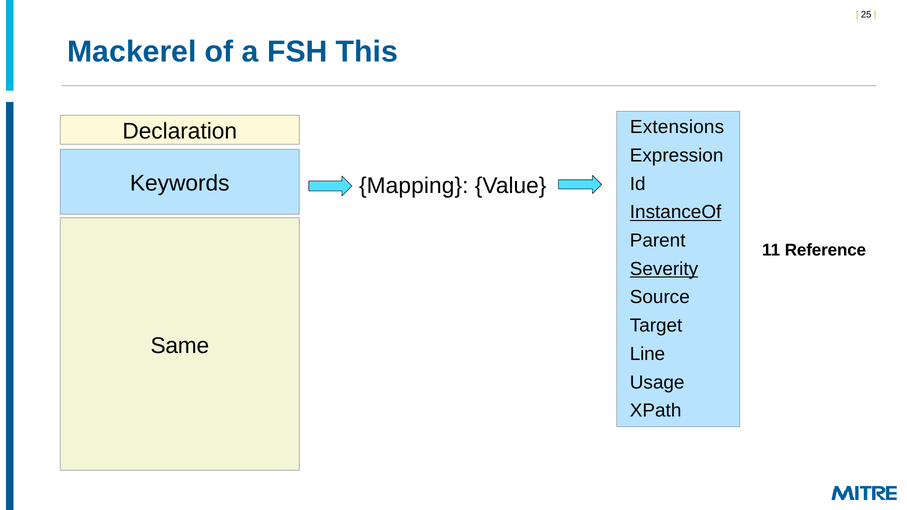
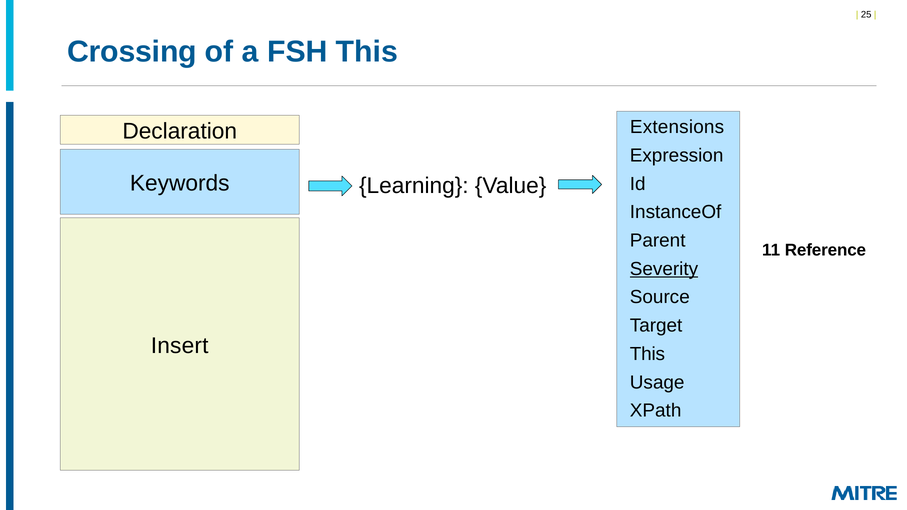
Mackerel: Mackerel -> Crossing
Mapping: Mapping -> Learning
InstanceOf underline: present -> none
Same: Same -> Insert
Line at (647, 354): Line -> This
